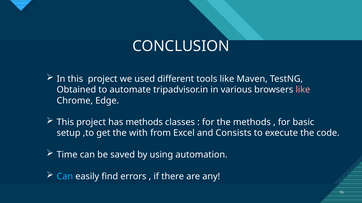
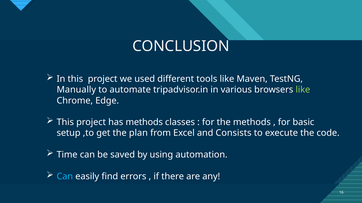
Obtained: Obtained -> Manually
like at (303, 90) colour: pink -> light green
with: with -> plan
